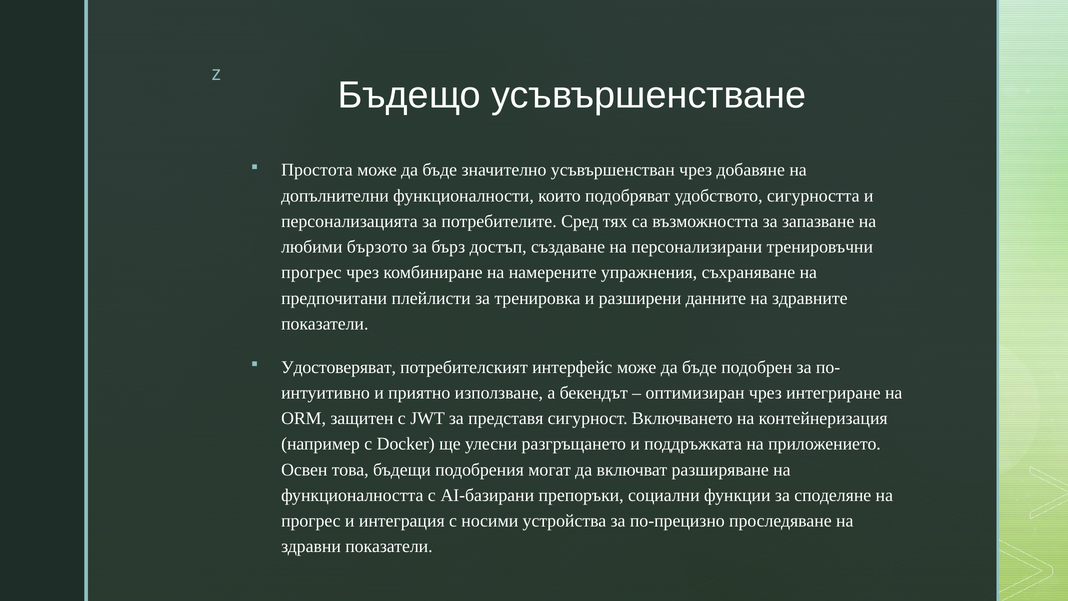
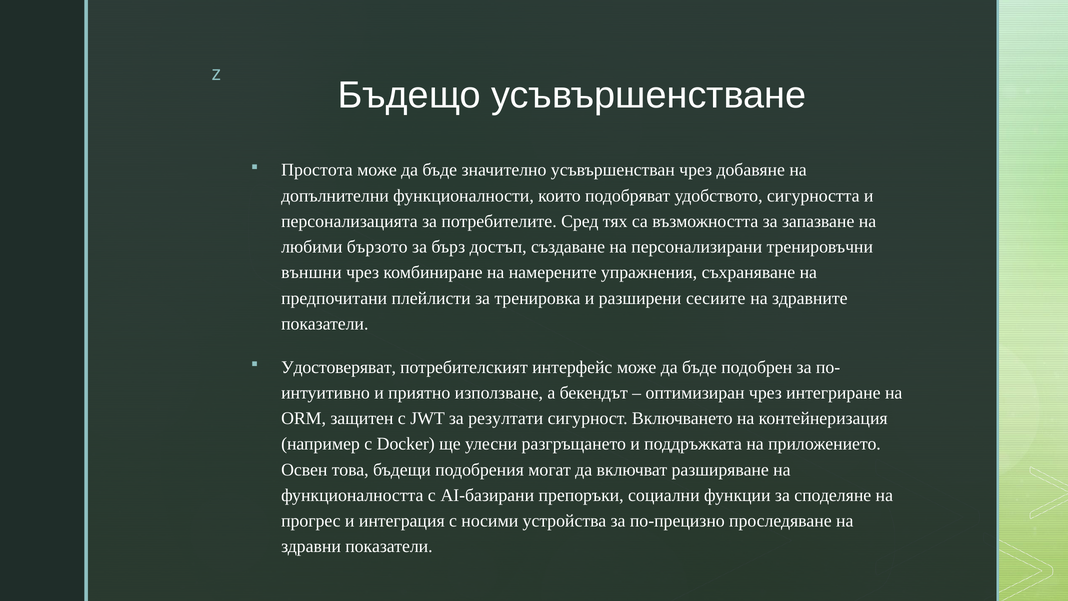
прогрес at (311, 272): прогрес -> външни
данните: данните -> сесиите
представя: представя -> резултати
